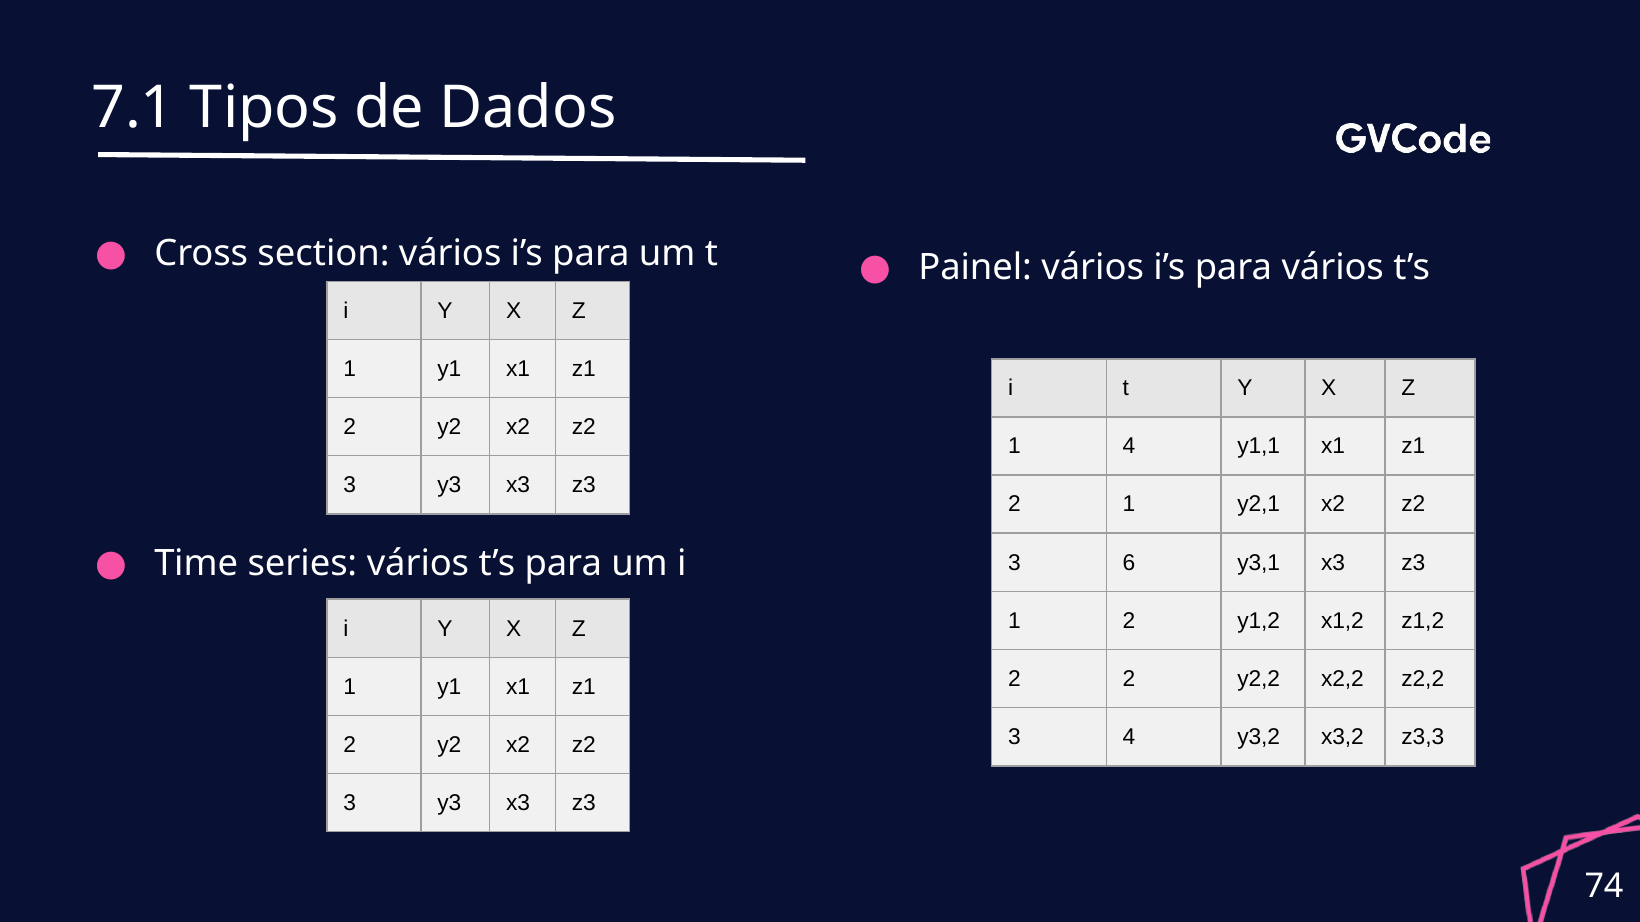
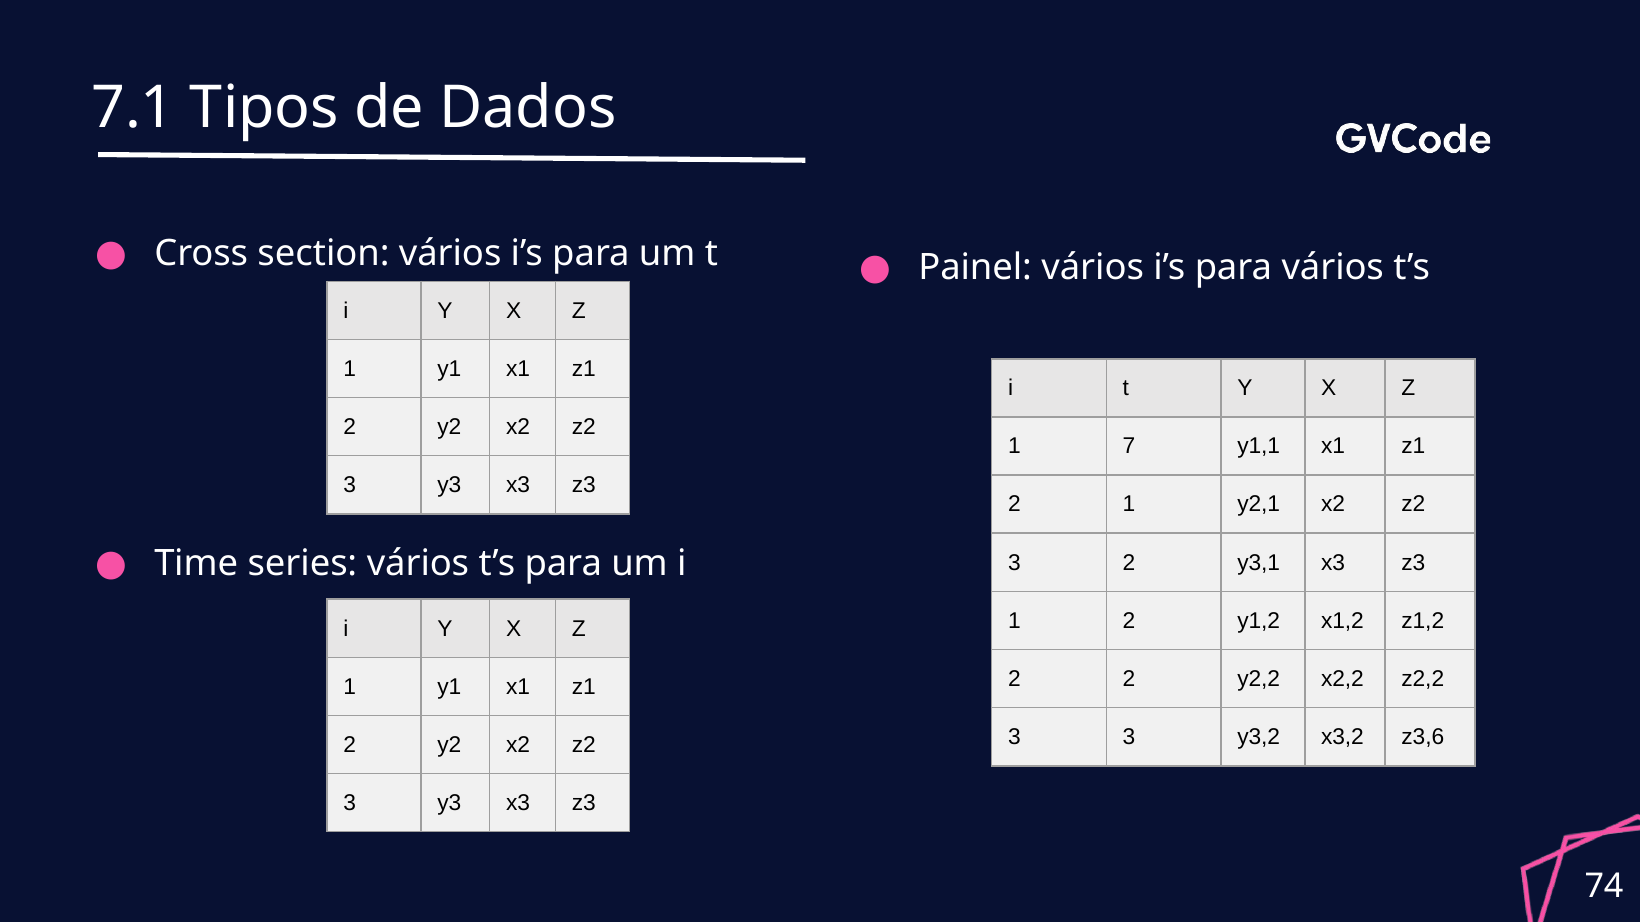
1 4: 4 -> 7
3 6: 6 -> 2
3 4: 4 -> 3
z3,3: z3,3 -> z3,6
